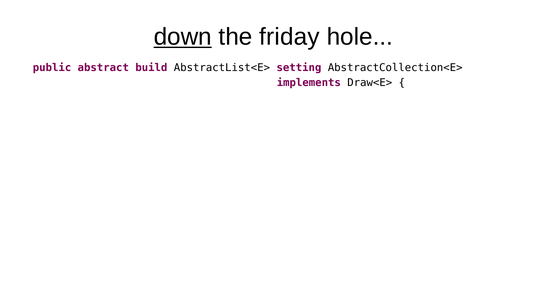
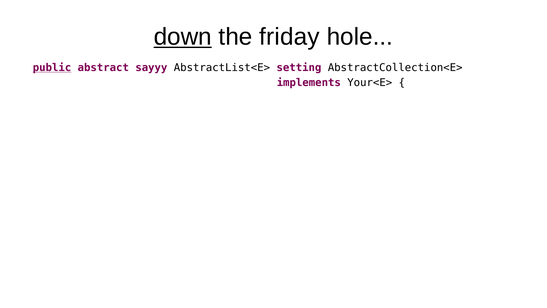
public underline: none -> present
build: build -> sayyy
Draw<E>: Draw<E> -> Your<E>
